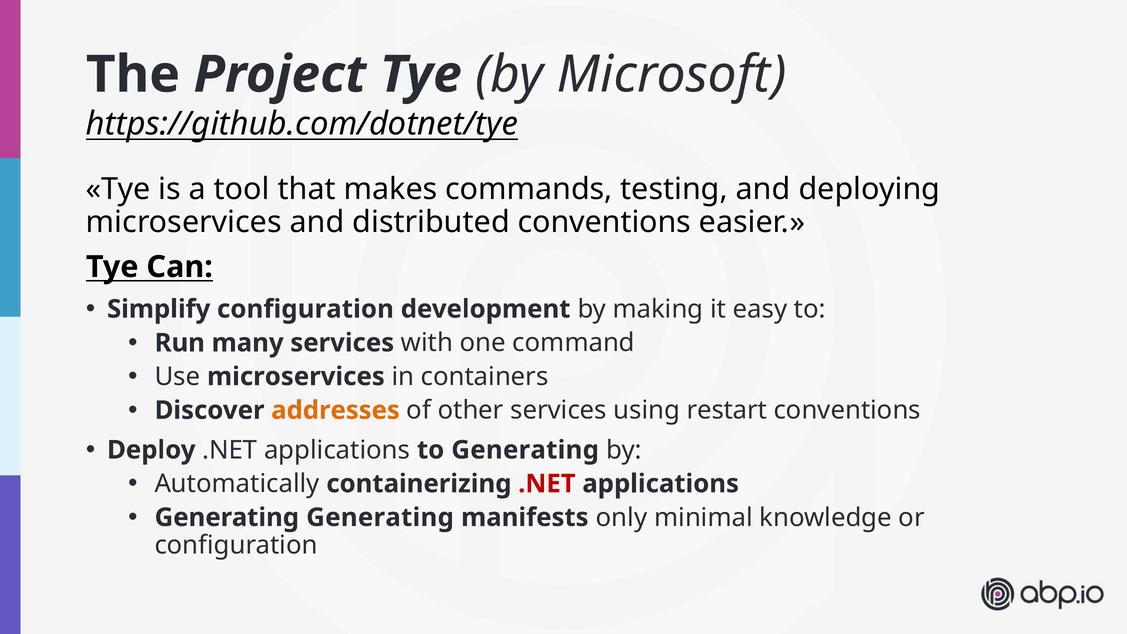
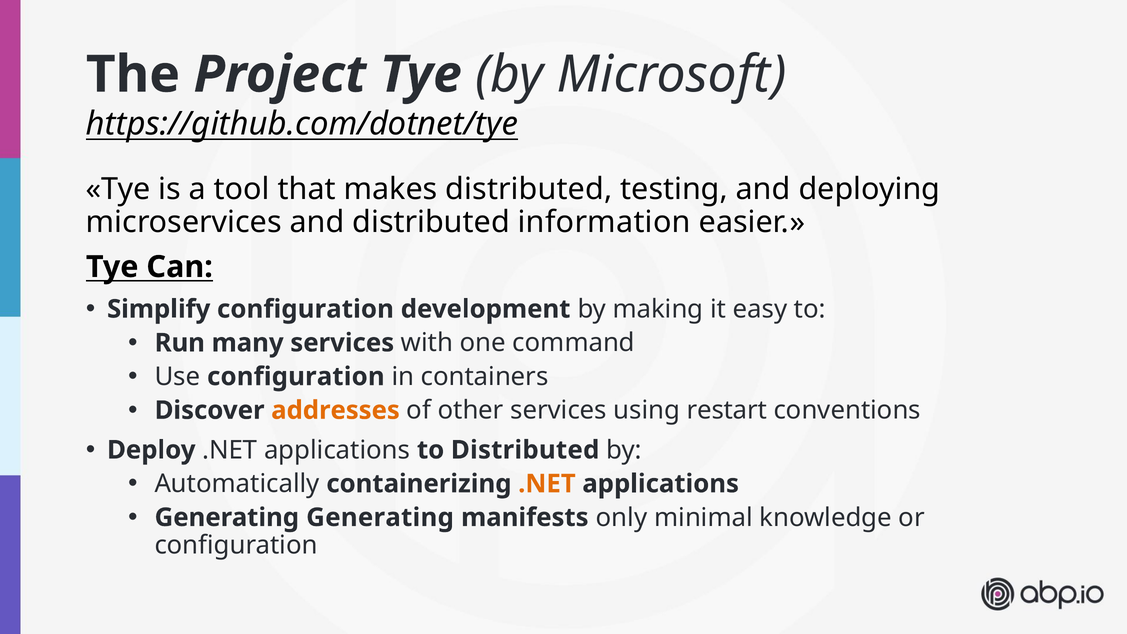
makes commands: commands -> distributed
distributed conventions: conventions -> information
Use microservices: microservices -> configuration
to Generating: Generating -> Distributed
.NET at (547, 484) colour: red -> orange
